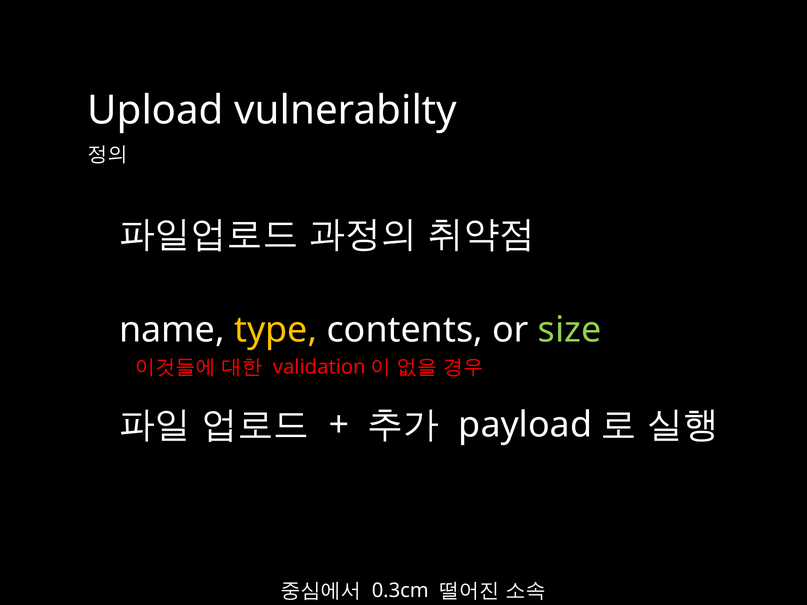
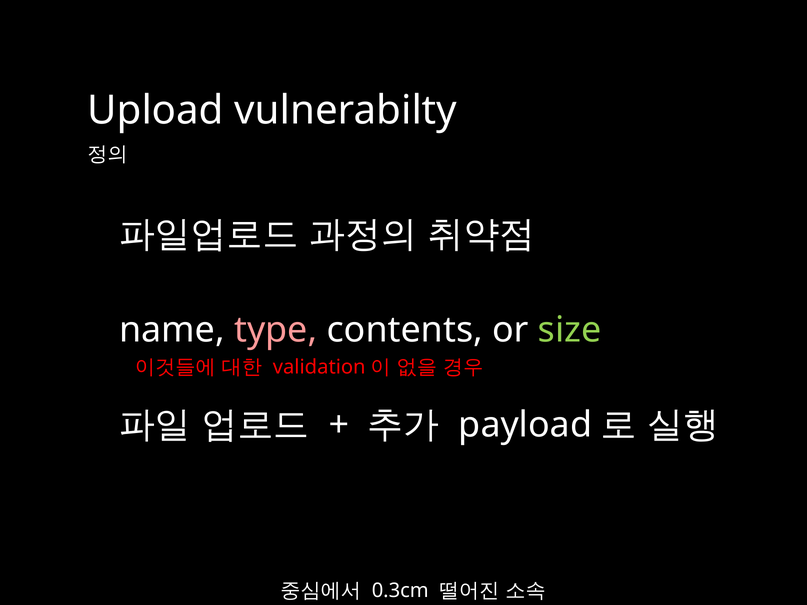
type colour: yellow -> pink
